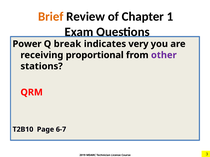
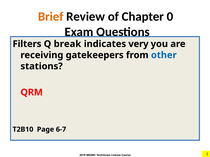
1: 1 -> 0
Power: Power -> Filters
proportional: proportional -> gatekeepers
other colour: purple -> blue
